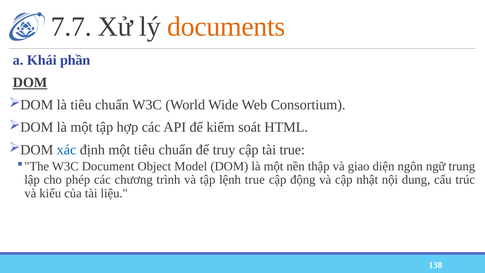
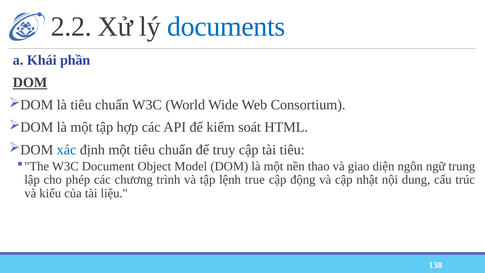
7.7: 7.7 -> 2.2
documents colour: orange -> blue
tài true: true -> tiêu
thập: thập -> thao
